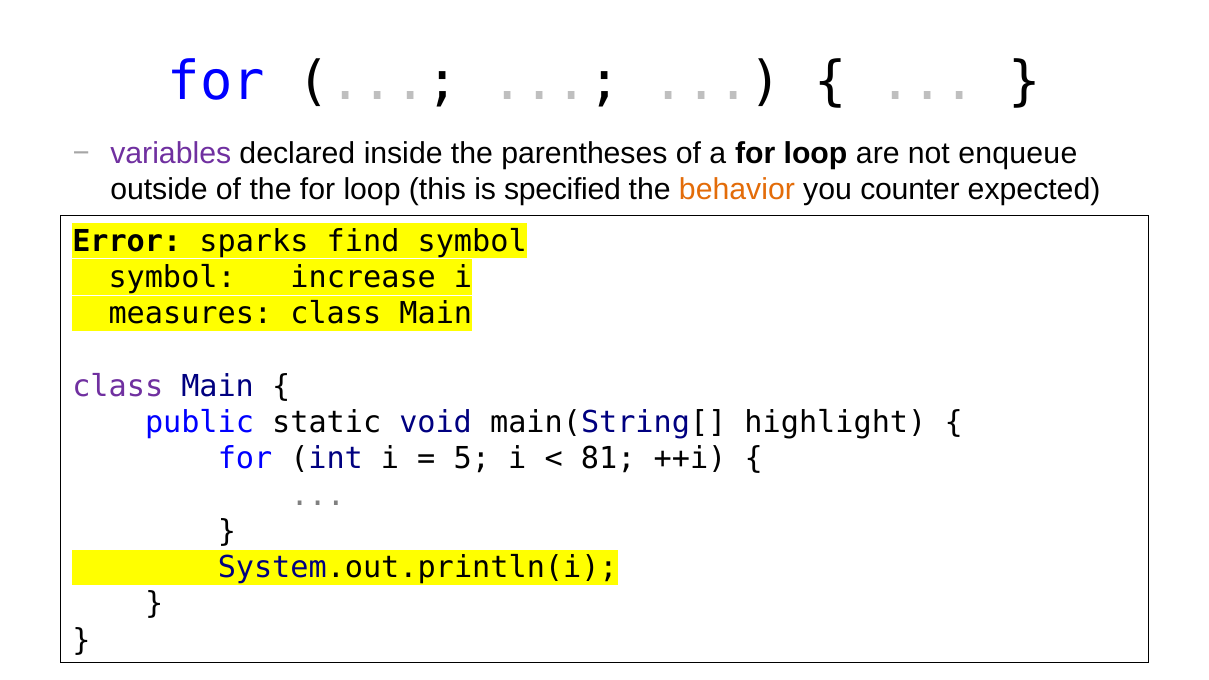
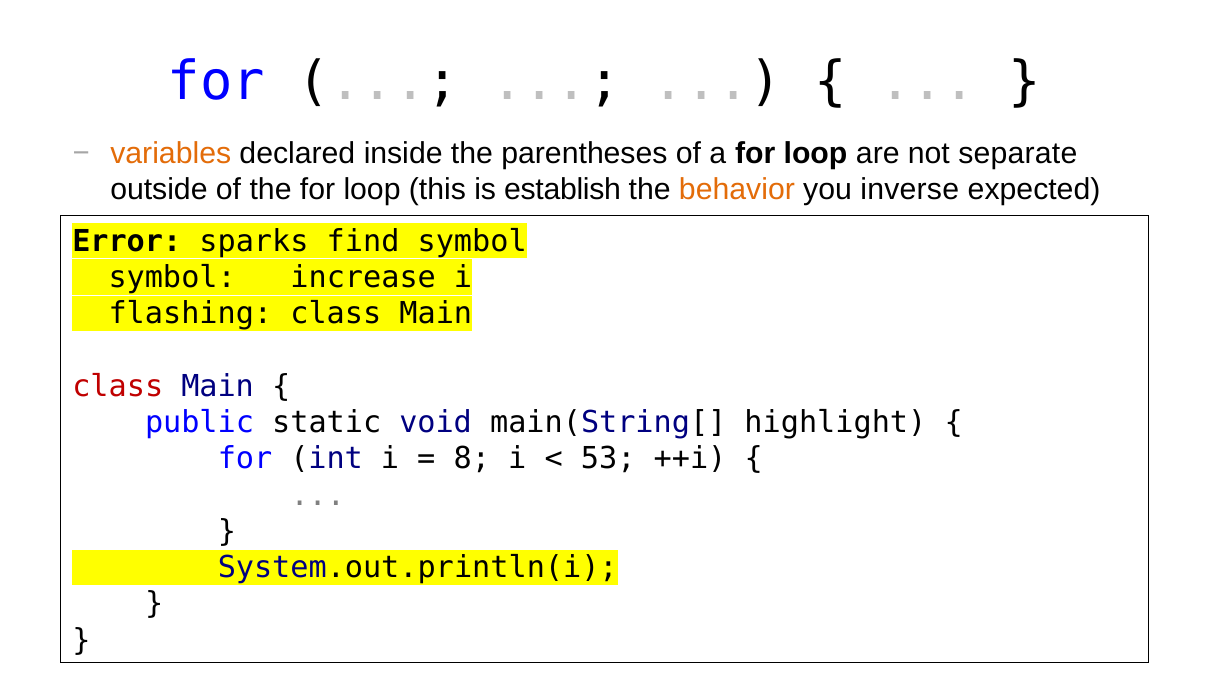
variables colour: purple -> orange
enqueue: enqueue -> separate
specified: specified -> establish
counter: counter -> inverse
measures: measures -> flashing
class at (118, 386) colour: purple -> red
5: 5 -> 8
81: 81 -> 53
